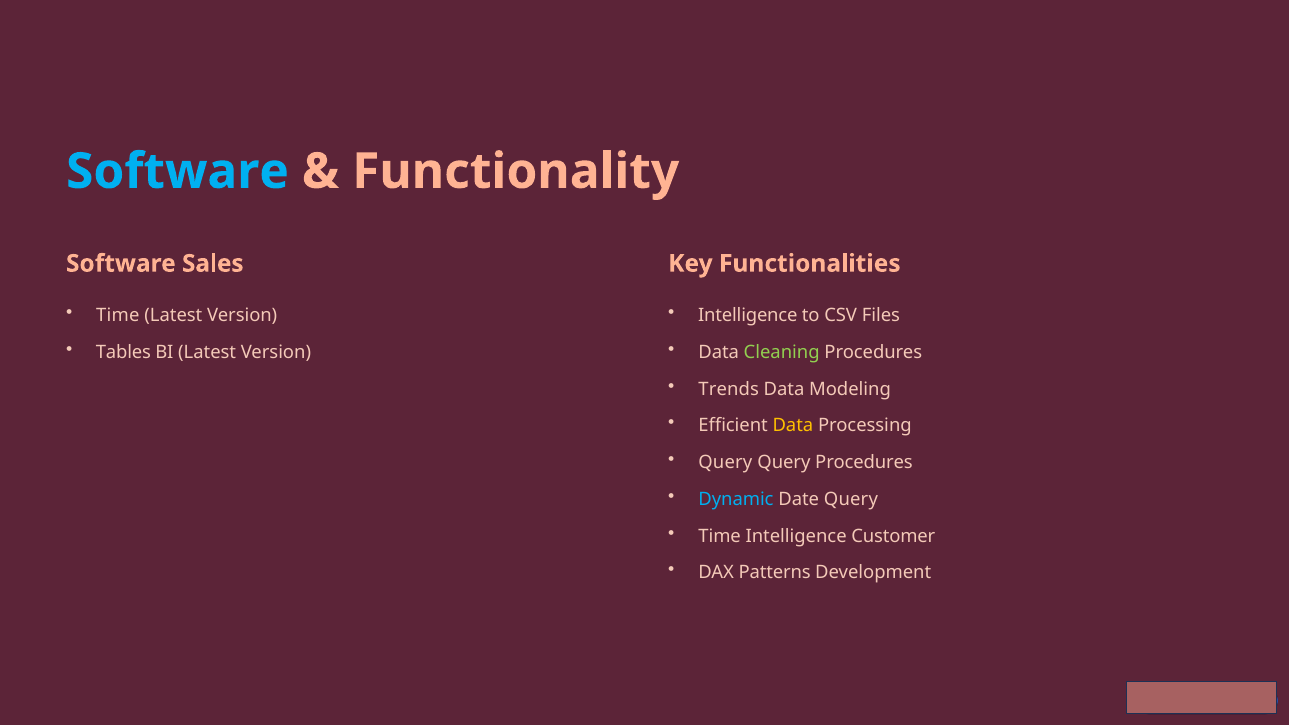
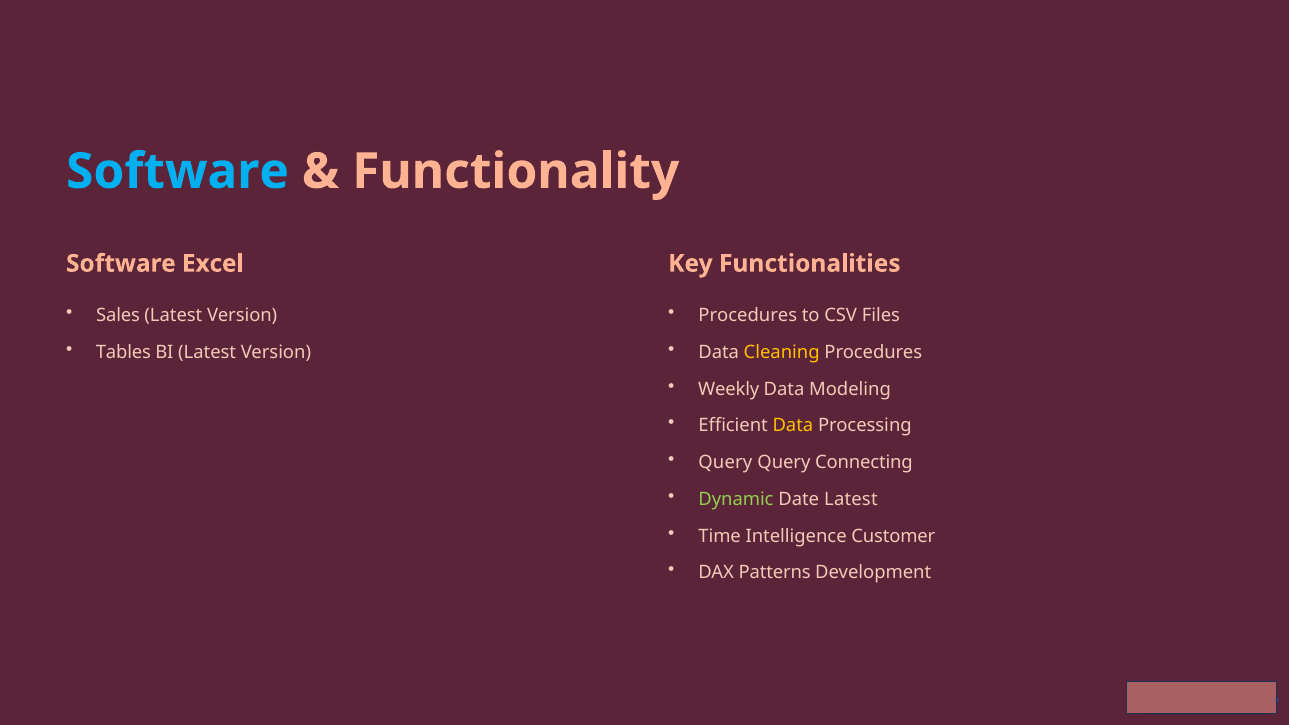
Sales: Sales -> Excel
Time at (118, 315): Time -> Sales
Intelligence at (748, 315): Intelligence -> Procedures
Cleaning colour: light green -> yellow
Trends: Trends -> Weekly
Query Procedures: Procedures -> Connecting
Dynamic colour: light blue -> light green
Date Query: Query -> Latest
